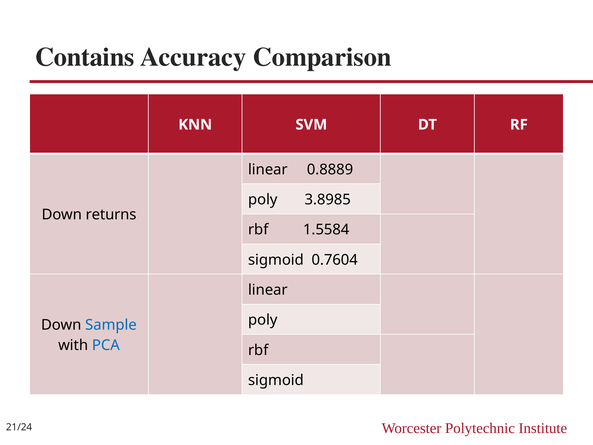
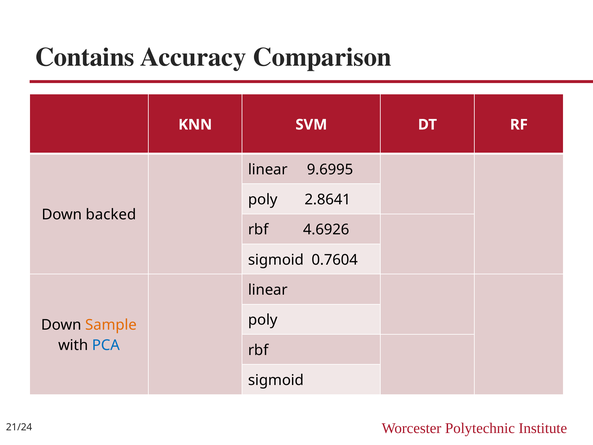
0.8889: 0.8889 -> 9.6995
3.8985: 3.8985 -> 2.8641
returns: returns -> backed
1.5584: 1.5584 -> 4.6926
Sample colour: blue -> orange
